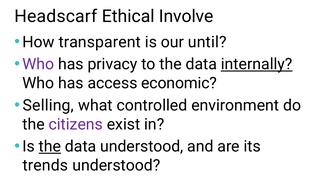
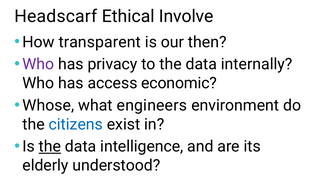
until: until -> then
internally underline: present -> none
Selling: Selling -> Whose
controlled: controlled -> engineers
citizens colour: purple -> blue
data understood: understood -> intelligence
trends: trends -> elderly
